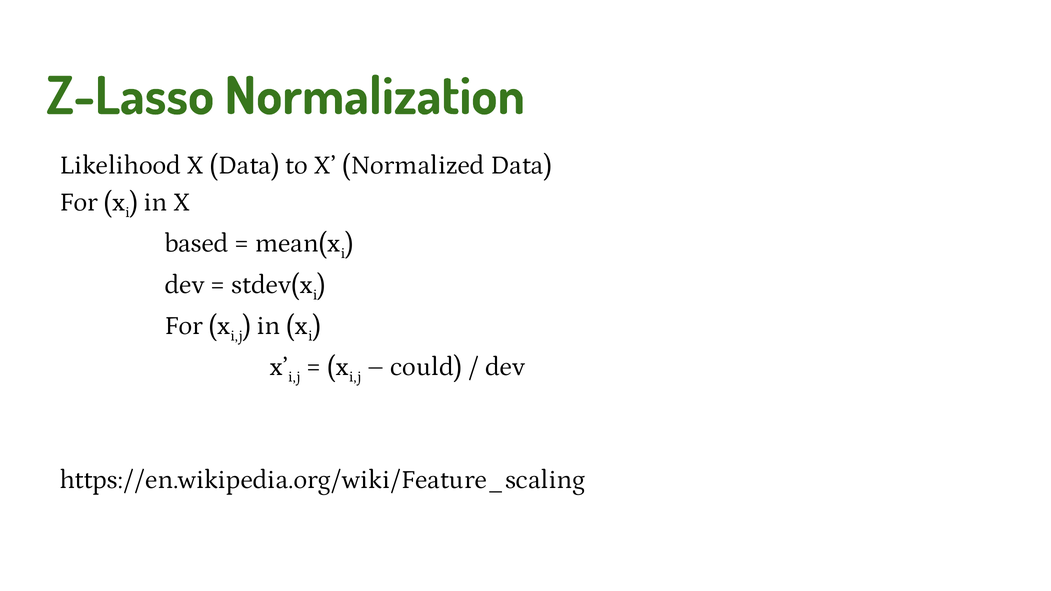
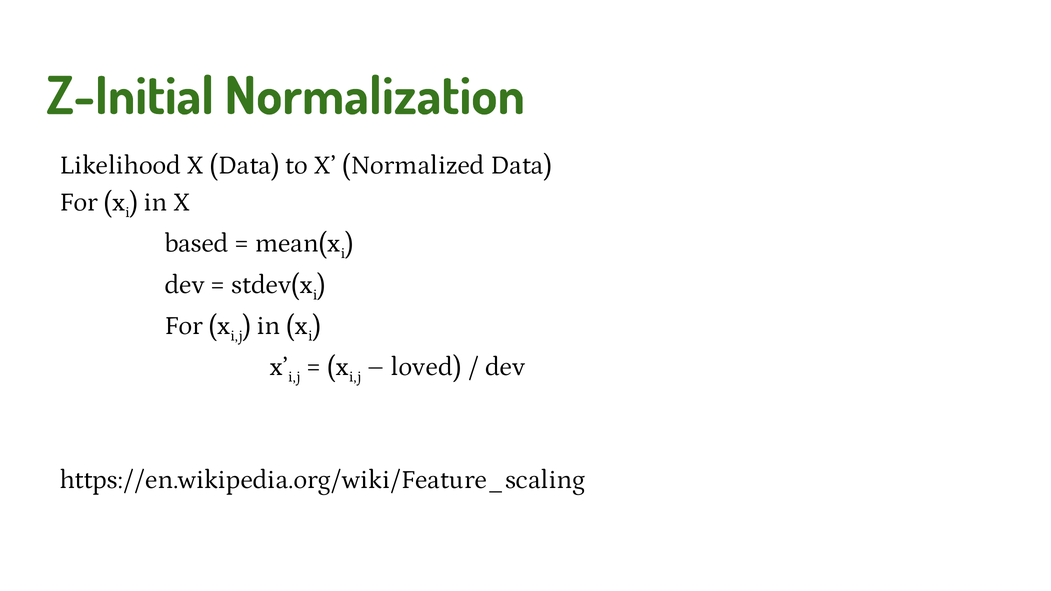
Z-Lasso: Z-Lasso -> Z-Initial
could: could -> loved
